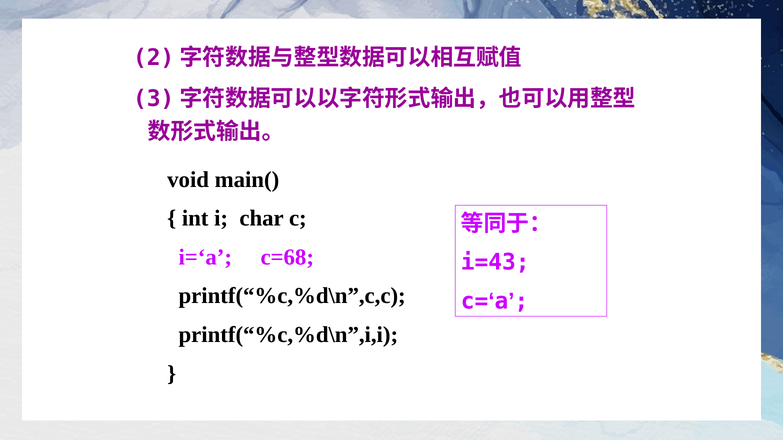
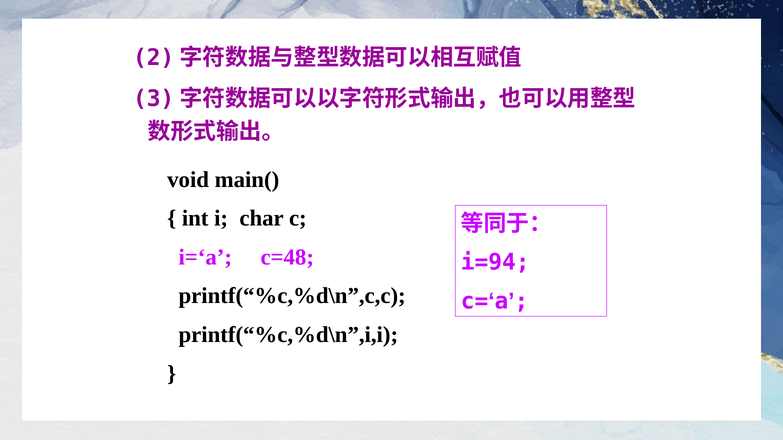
c=68: c=68 -> c=48
i=43: i=43 -> i=94
